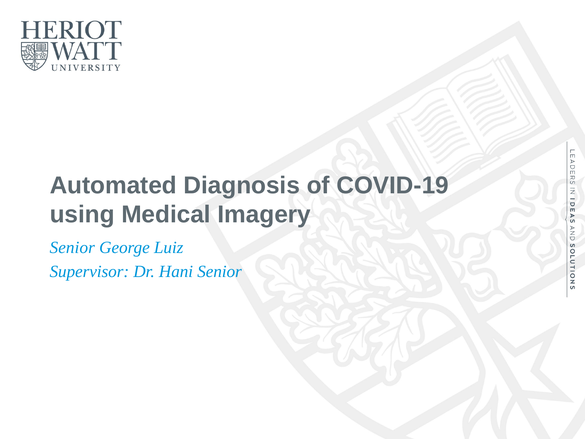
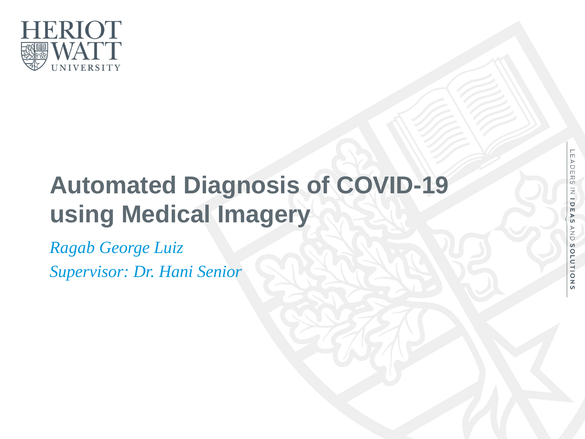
Senior at (72, 248): Senior -> Ragab
